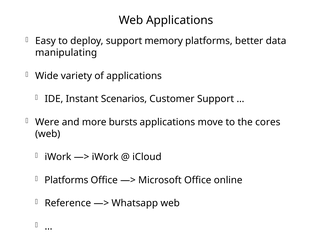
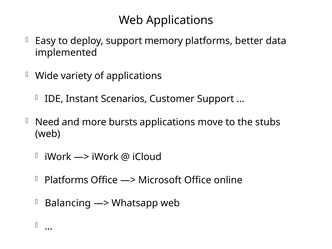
manipulating: manipulating -> implemented
Were: Were -> Need
cores: cores -> stubs
Reference: Reference -> Balancing
